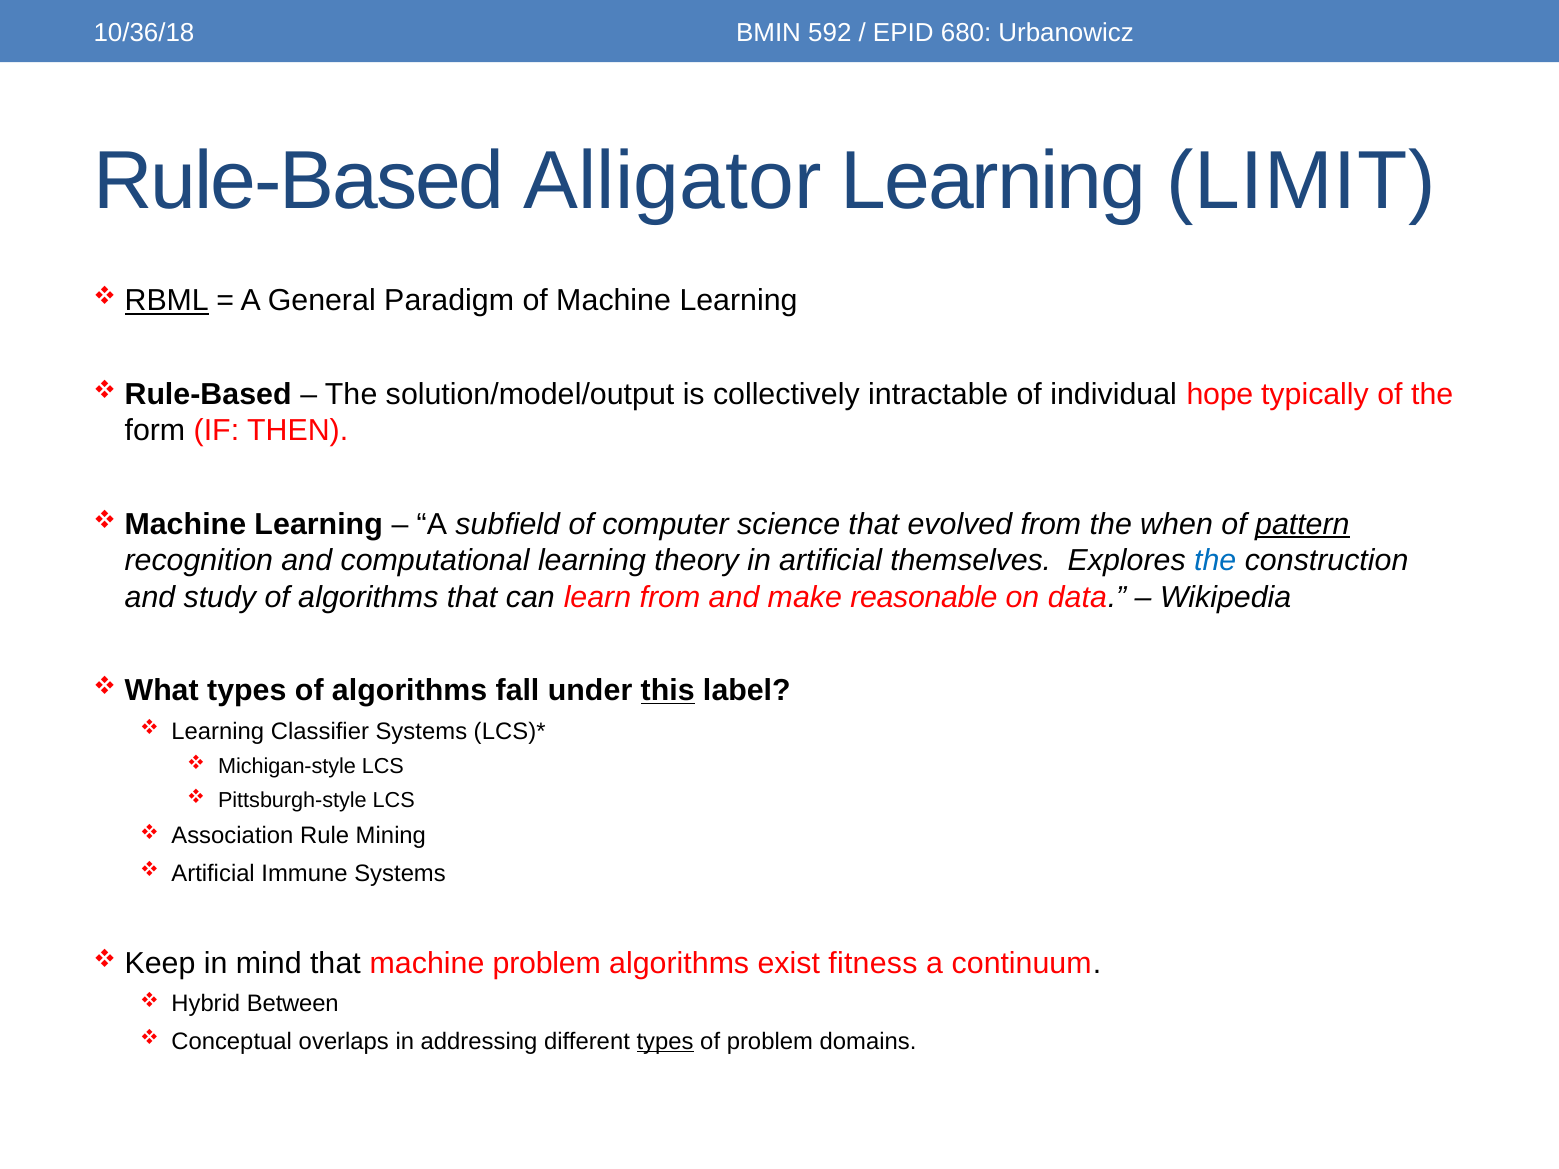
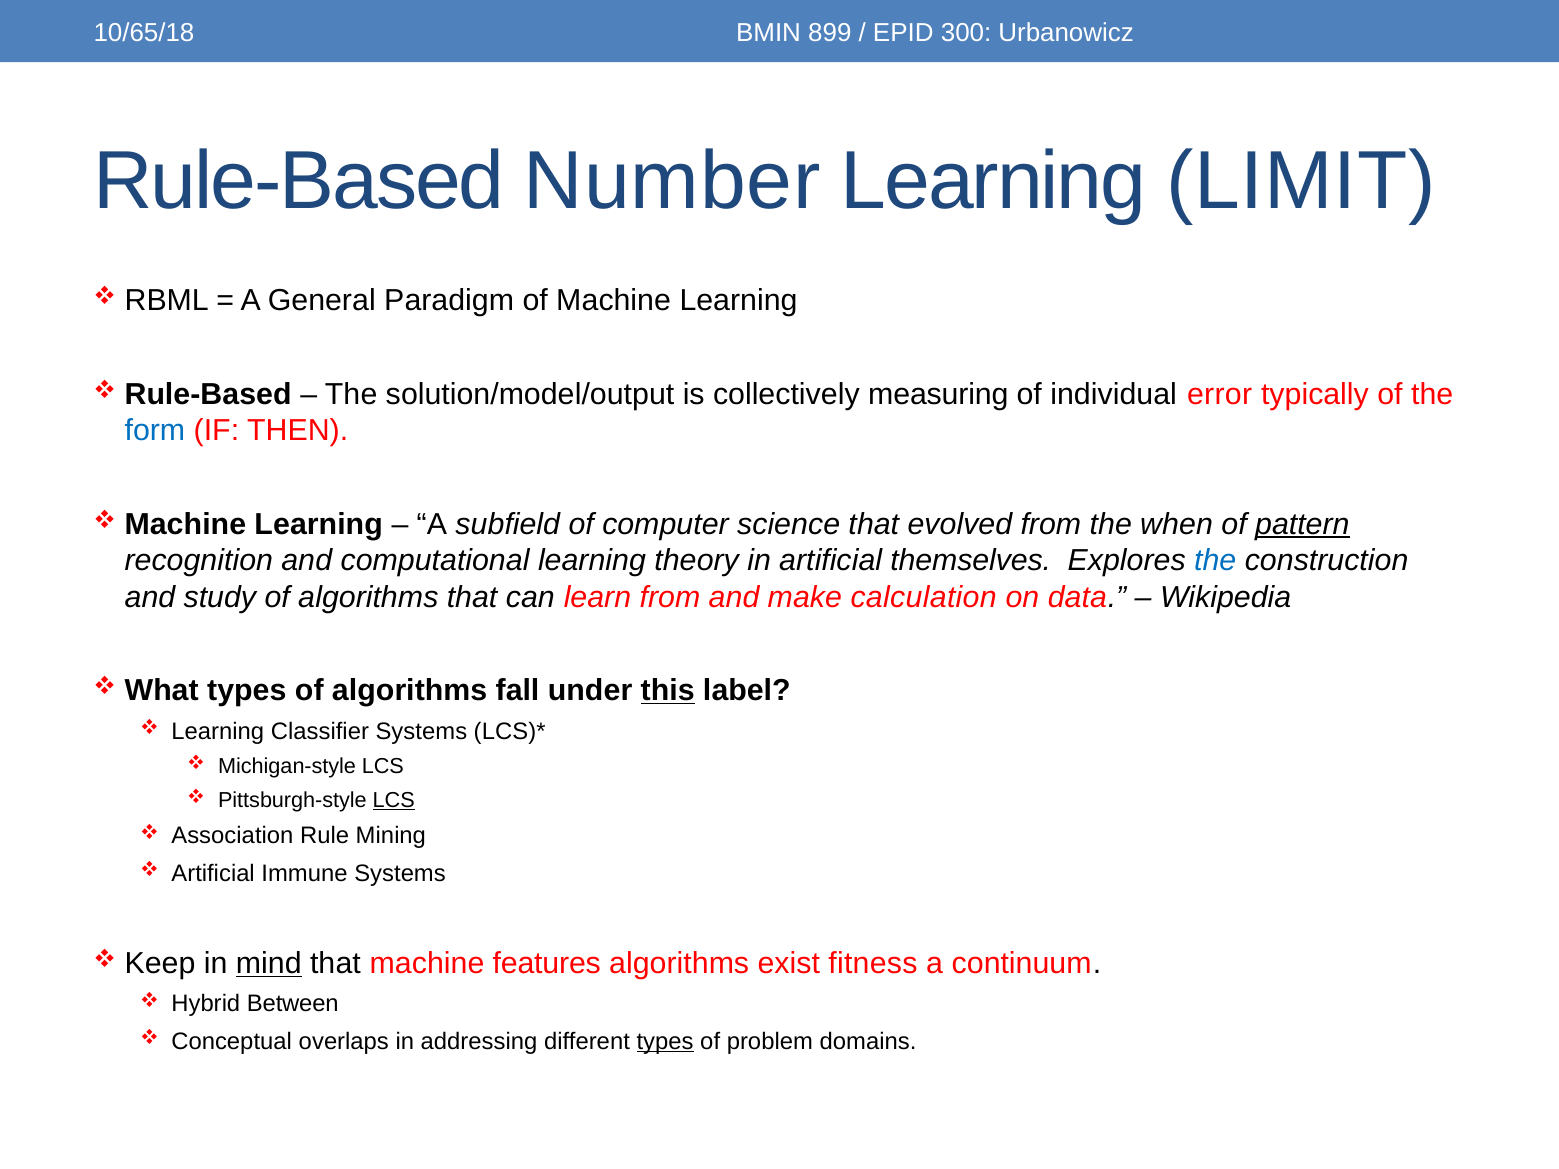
10/36/18: 10/36/18 -> 10/65/18
592: 592 -> 899
680: 680 -> 300
Alligator: Alligator -> Number
RBML underline: present -> none
intractable: intractable -> measuring
hope: hope -> error
form colour: black -> blue
reasonable: reasonable -> calculation
LCS at (394, 800) underline: none -> present
mind underline: none -> present
machine problem: problem -> features
